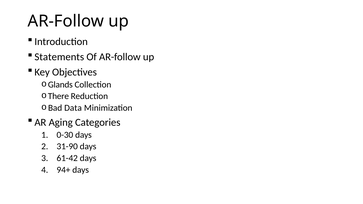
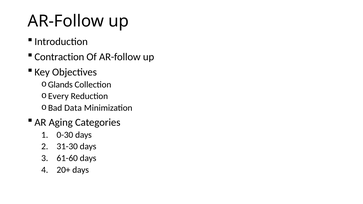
Statements: Statements -> Contraction
There: There -> Every
31-90: 31-90 -> 31-30
61-42: 61-42 -> 61-60
94+: 94+ -> 20+
